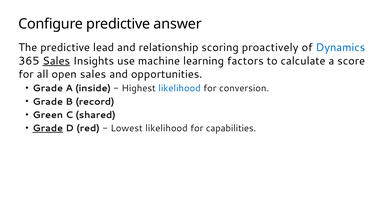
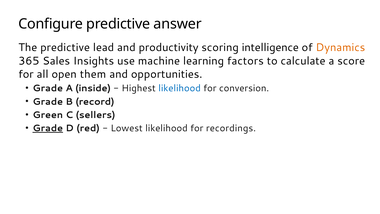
relationship: relationship -> productivity
proactively: proactively -> intelligence
Dynamics colour: blue -> orange
Sales at (56, 61) underline: present -> none
open sales: sales -> them
shared: shared -> sellers
capabilities: capabilities -> recordings
